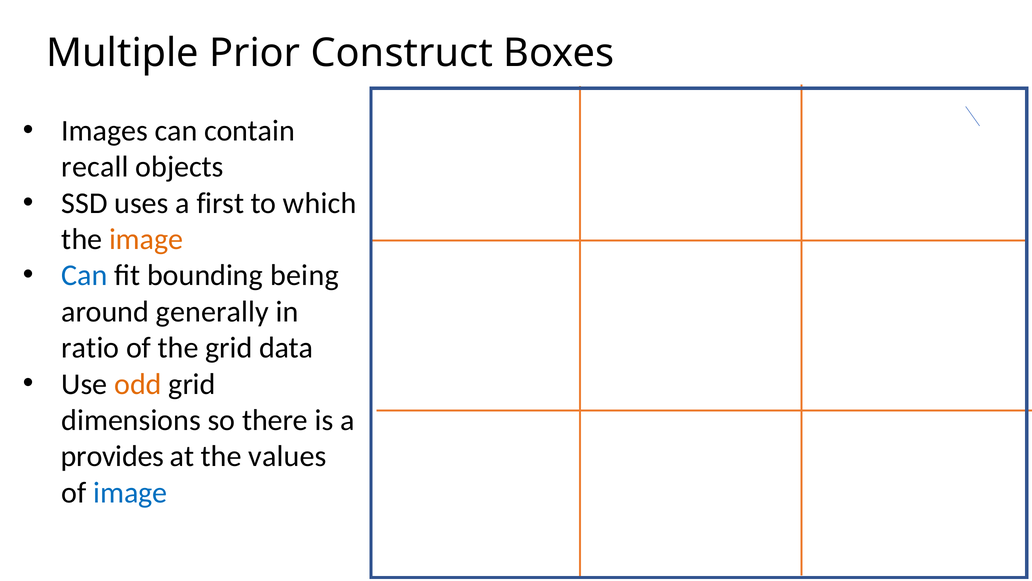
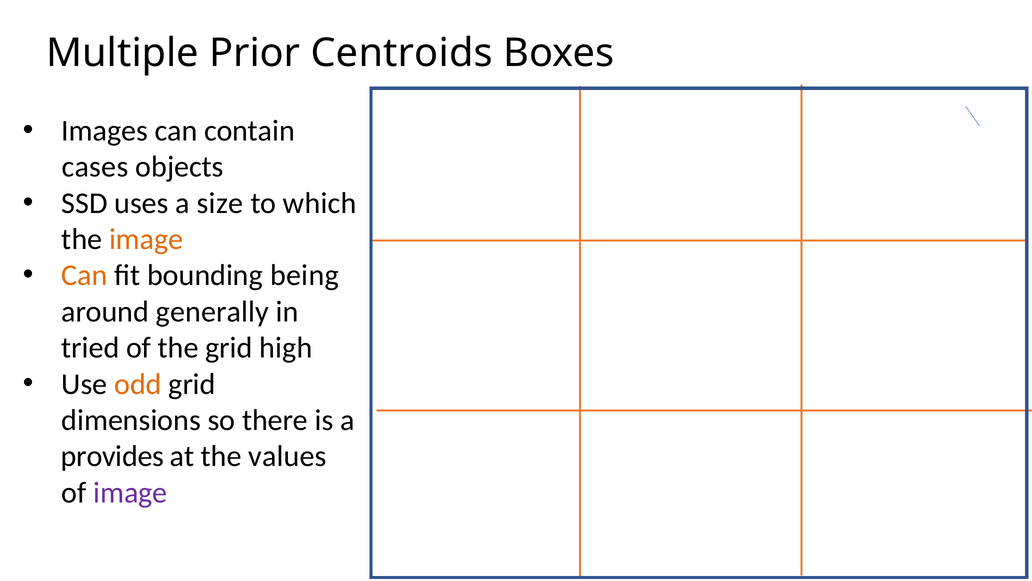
Construct: Construct -> Centroids
recall: recall -> cases
first: first -> size
Can at (85, 275) colour: blue -> orange
ratio: ratio -> tried
data: data -> high
image at (130, 492) colour: blue -> purple
